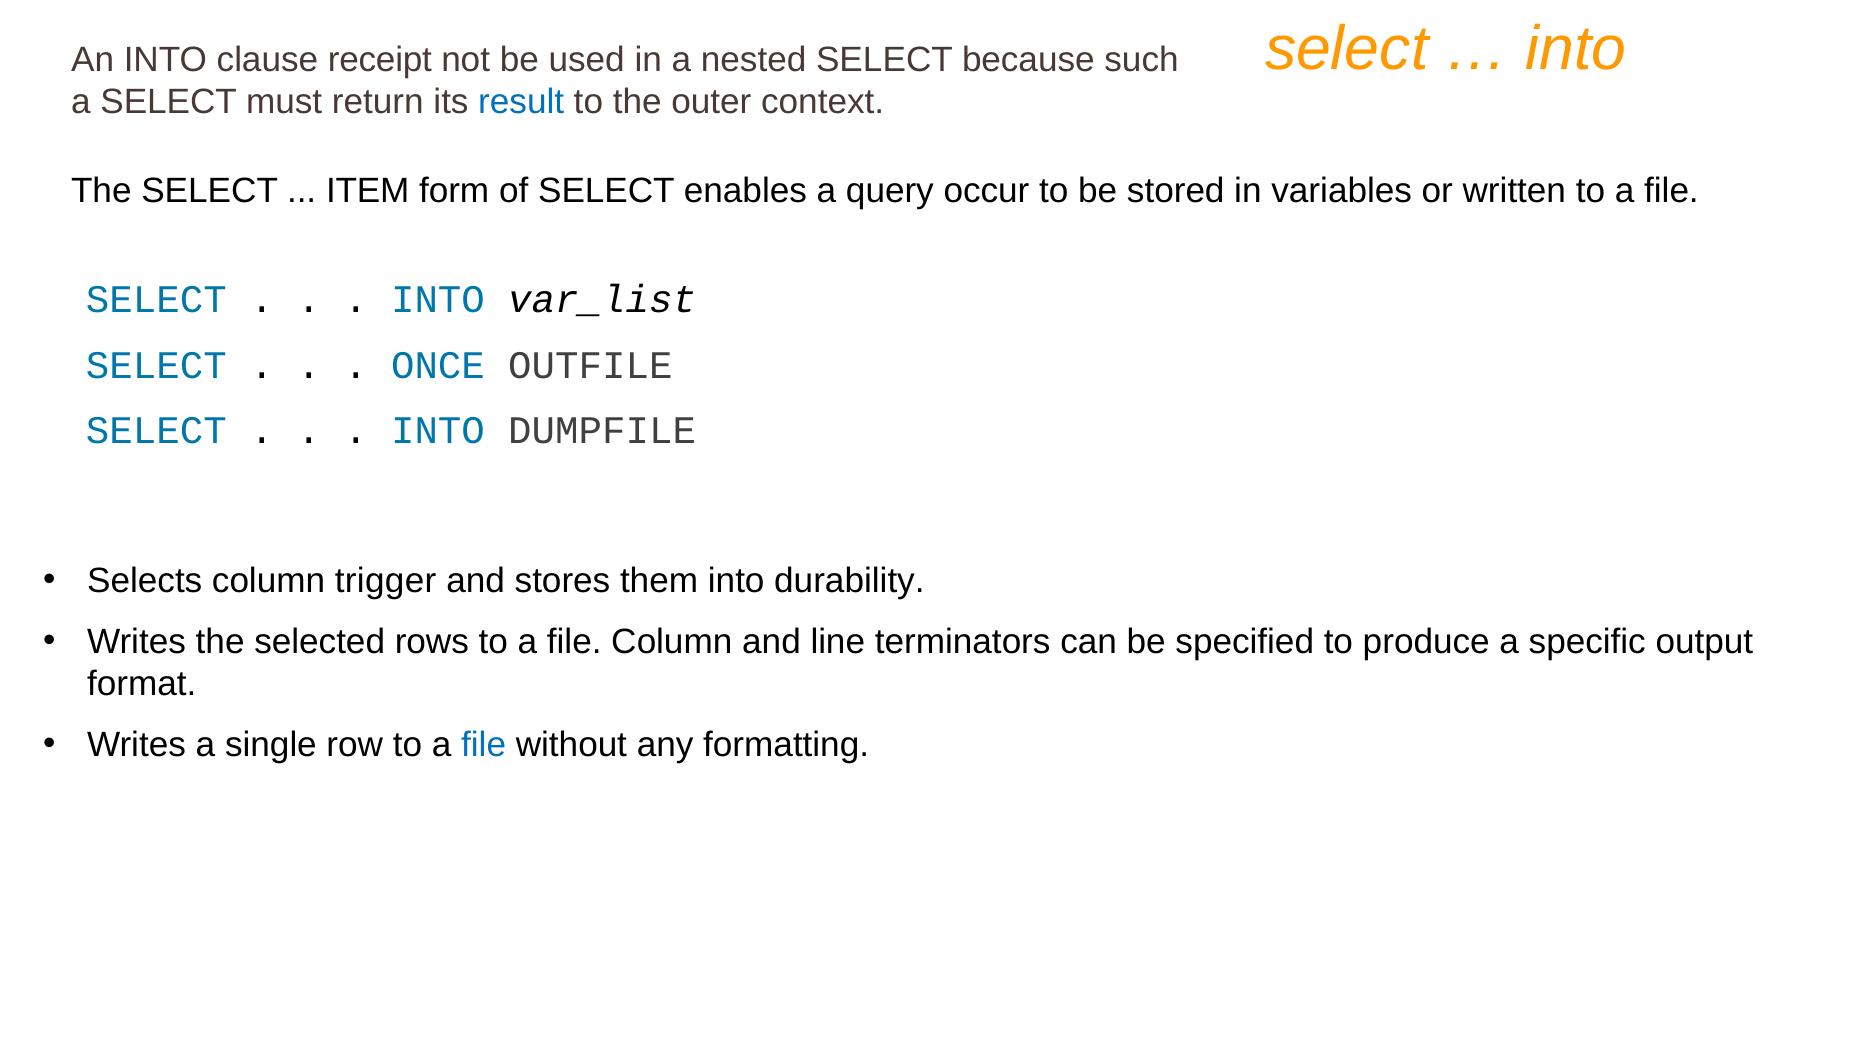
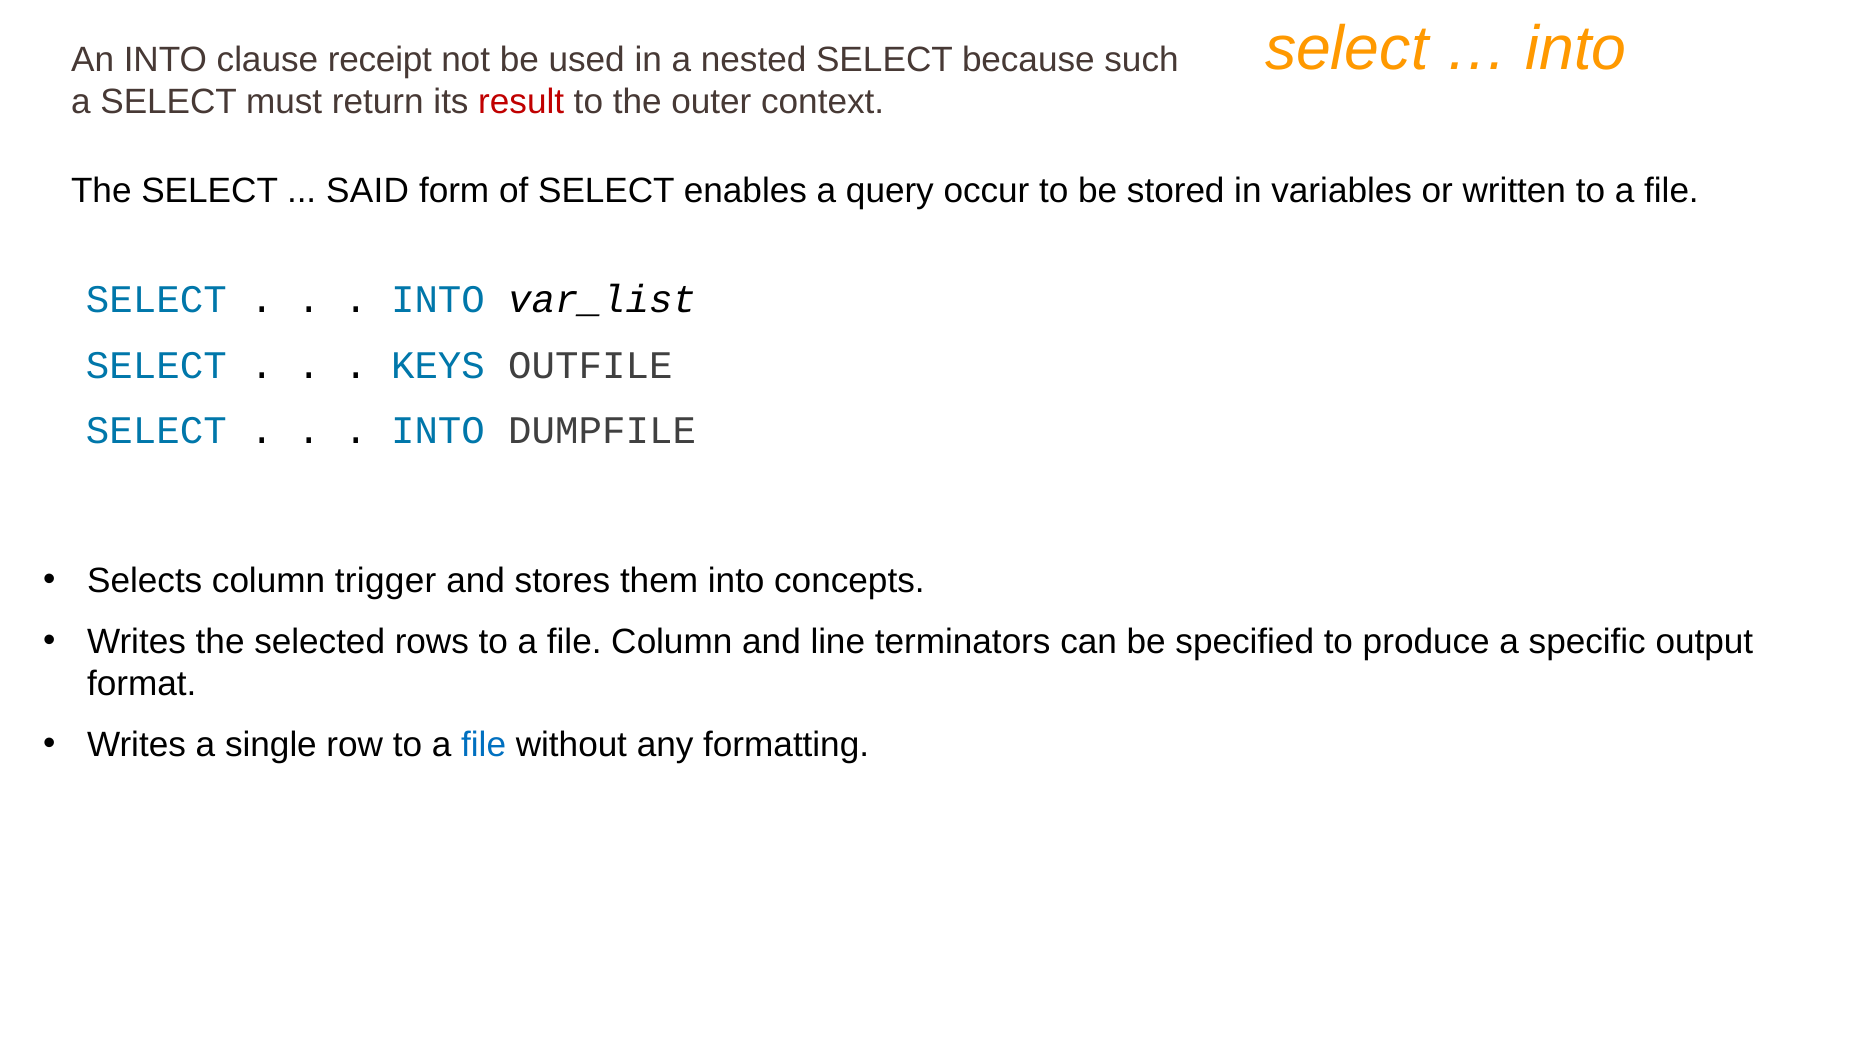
result colour: blue -> red
ITEM: ITEM -> SAID
ONCE: ONCE -> KEYS
durability: durability -> concepts
